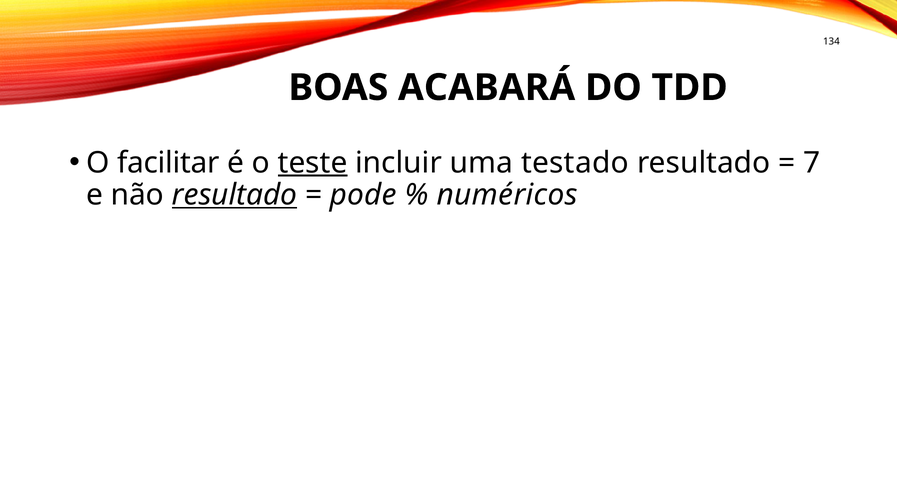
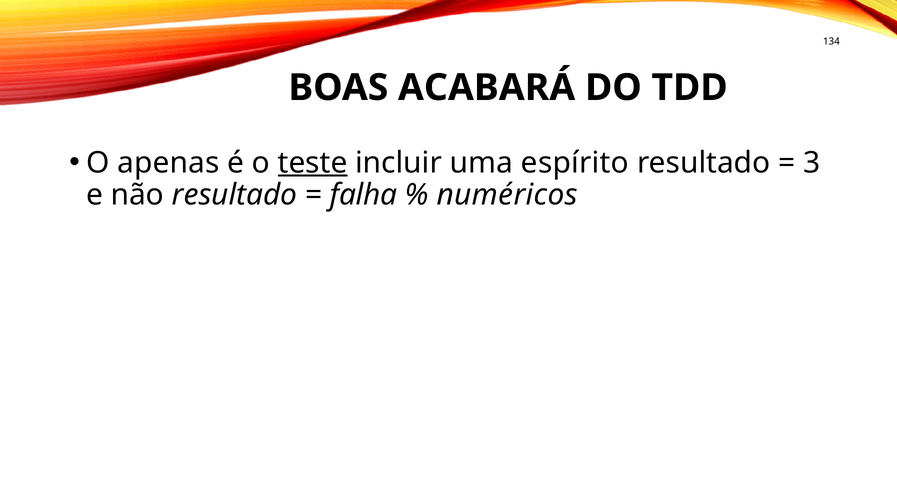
facilitar: facilitar -> apenas
testado: testado -> espírito
7: 7 -> 3
resultado at (234, 195) underline: present -> none
pode: pode -> falha
